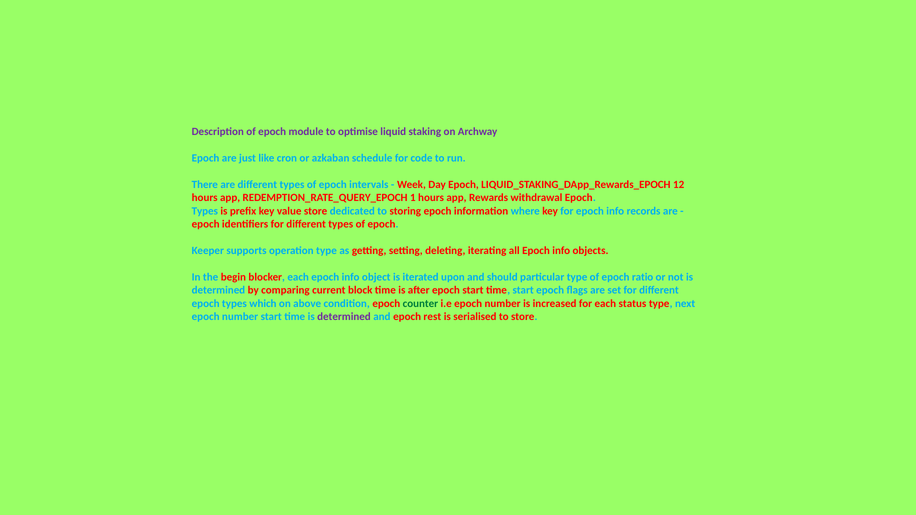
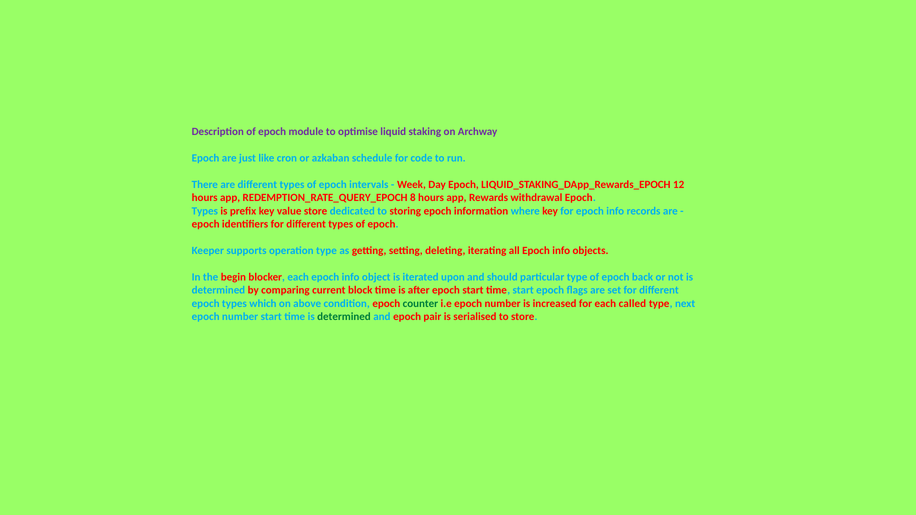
1: 1 -> 8
ratio: ratio -> back
status: status -> called
determined at (344, 317) colour: purple -> green
rest: rest -> pair
